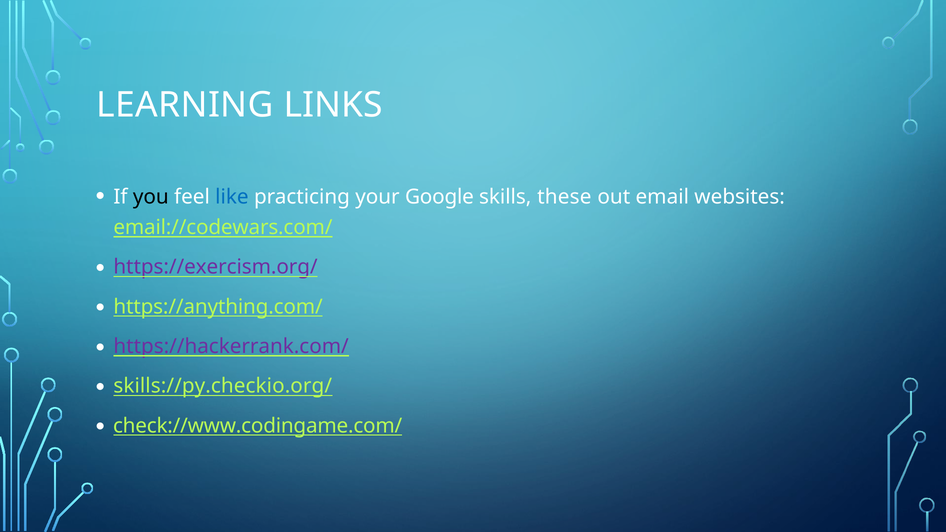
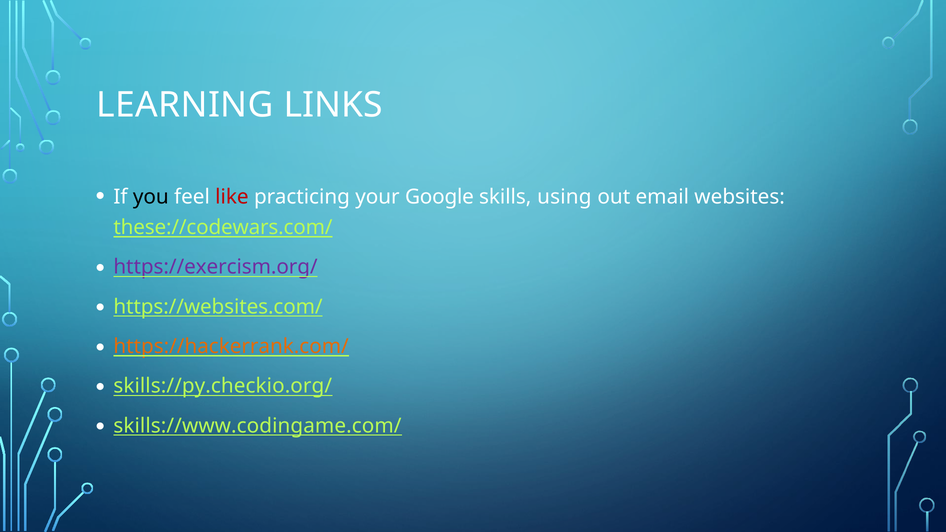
like colour: blue -> red
these: these -> using
email://codewars.com/: email://codewars.com/ -> these://codewars.com/
https://anything.com/: https://anything.com/ -> https://websites.com/
https://hackerrank.com/ colour: purple -> orange
check://www.codingame.com/: check://www.codingame.com/ -> skills://www.codingame.com/
